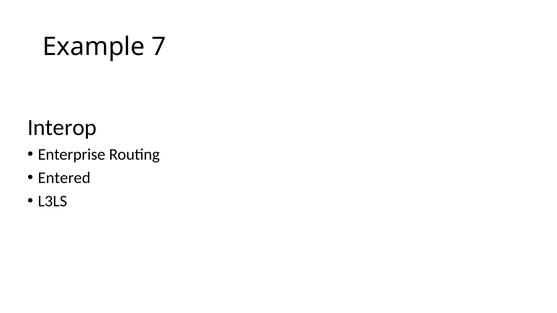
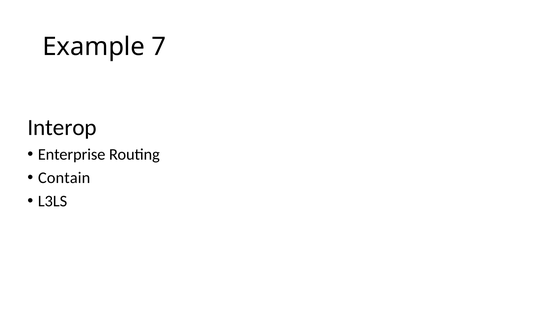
Entered: Entered -> Contain
